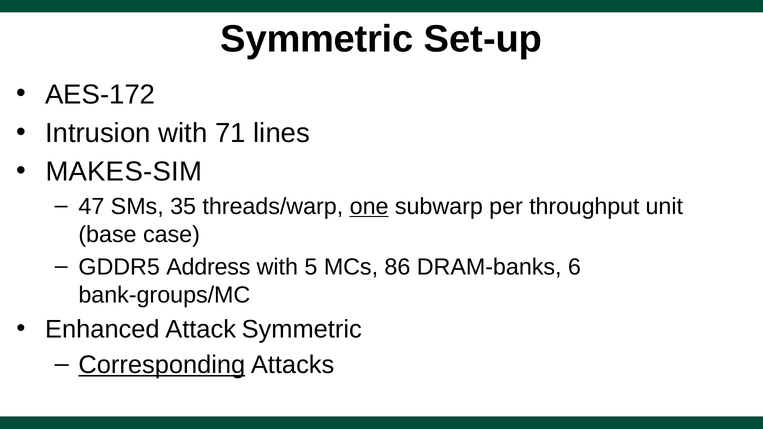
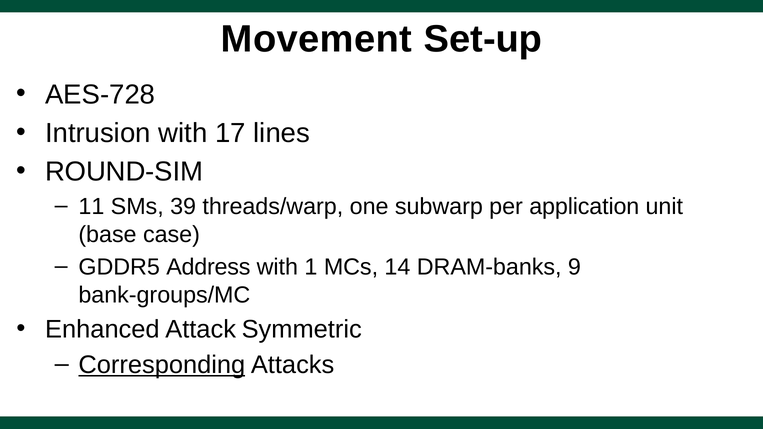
Symmetric at (317, 39): Symmetric -> Movement
AES-172: AES-172 -> AES-728
71: 71 -> 17
MAKES-SIM: MAKES-SIM -> ROUND-SIM
47: 47 -> 11
35: 35 -> 39
one underline: present -> none
throughput: throughput -> application
5: 5 -> 1
86: 86 -> 14
6: 6 -> 9
